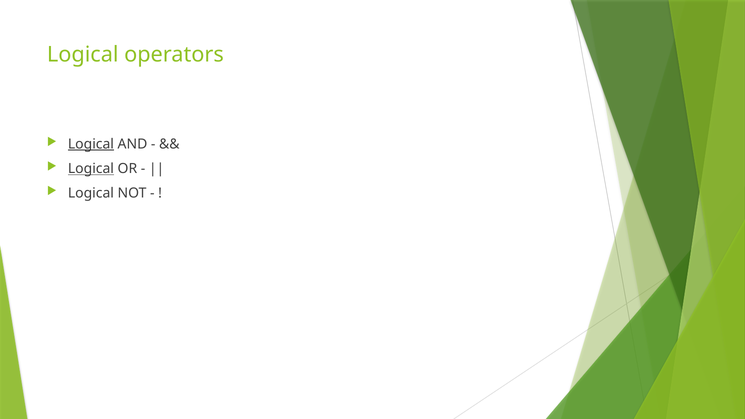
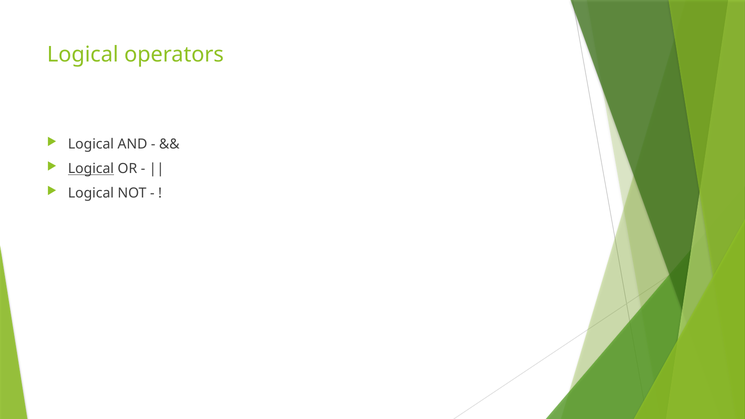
Logical at (91, 144) underline: present -> none
